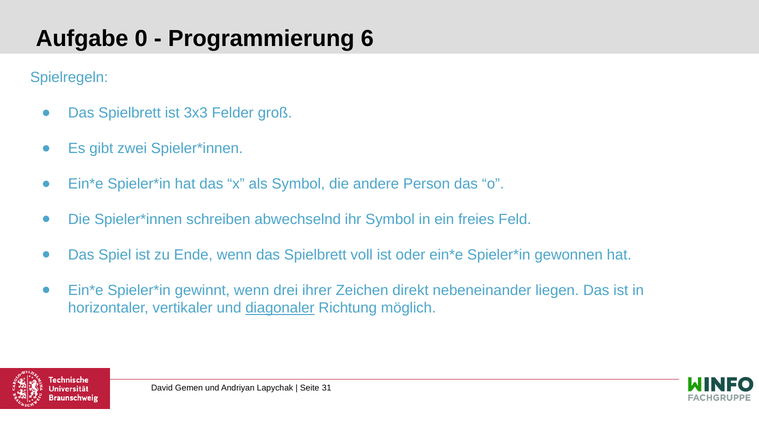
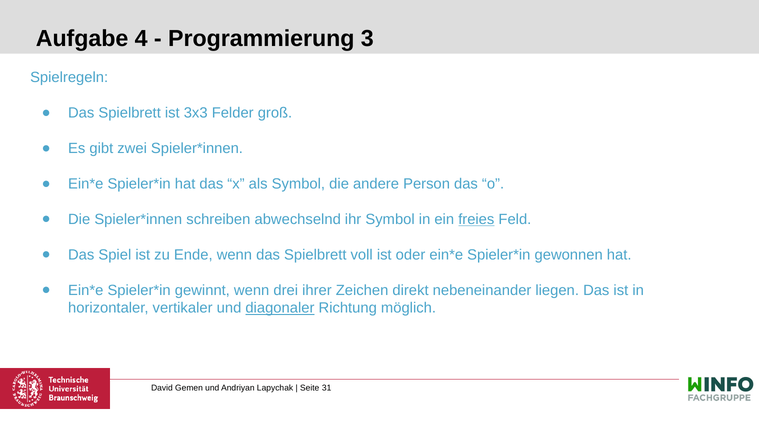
0: 0 -> 4
6: 6 -> 3
freies underline: none -> present
